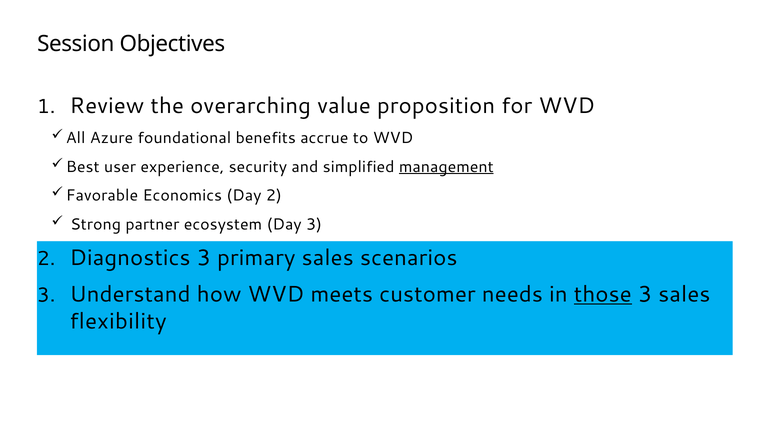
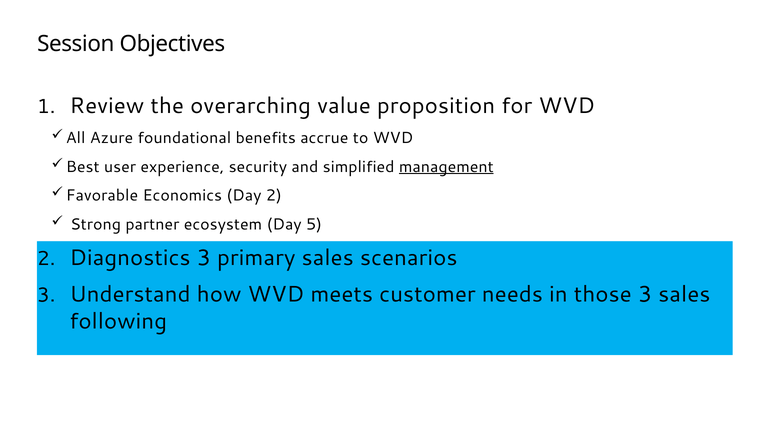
Day 3: 3 -> 5
those underline: present -> none
flexibility: flexibility -> following
